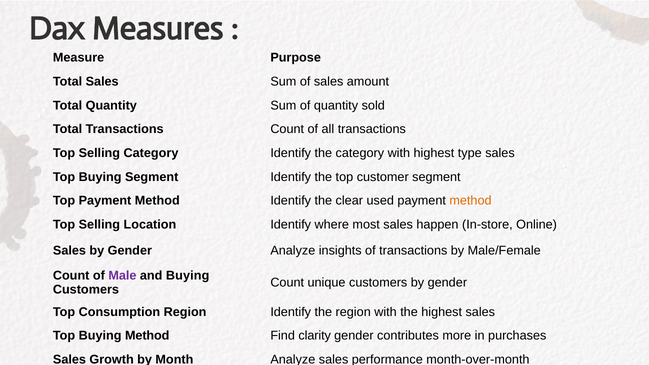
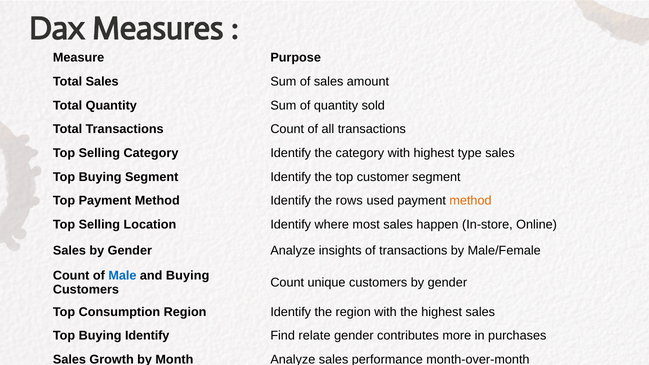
clear: clear -> rows
Male colour: purple -> blue
Buying Method: Method -> Identify
clarity: clarity -> relate
